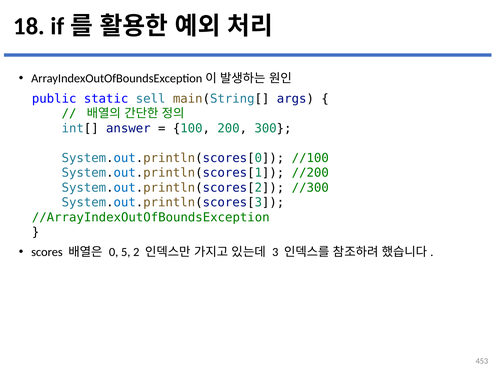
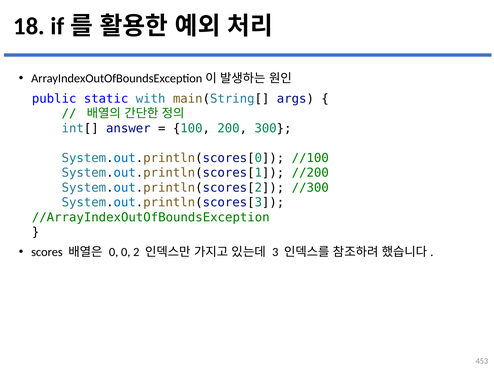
sell: sell -> with
0 5: 5 -> 0
